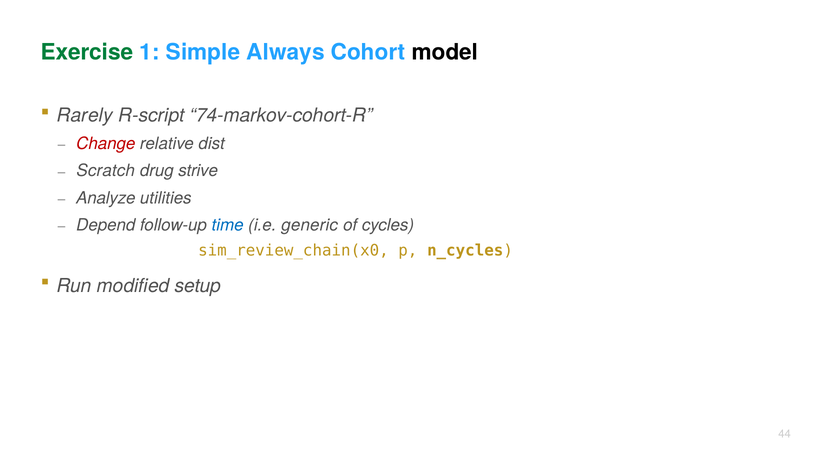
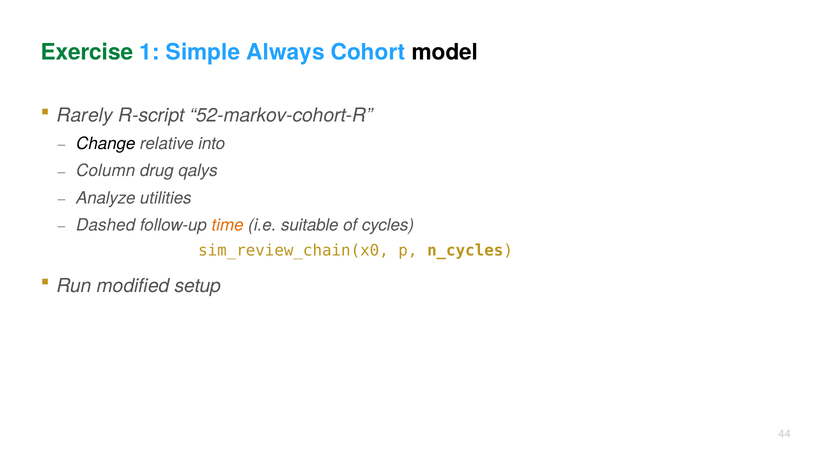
74-markov-cohort-R: 74-markov-cohort-R -> 52-markov-cohort-R
Change colour: red -> black
dist: dist -> into
Scratch: Scratch -> Column
strive: strive -> qalys
Depend: Depend -> Dashed
time colour: blue -> orange
generic: generic -> suitable
